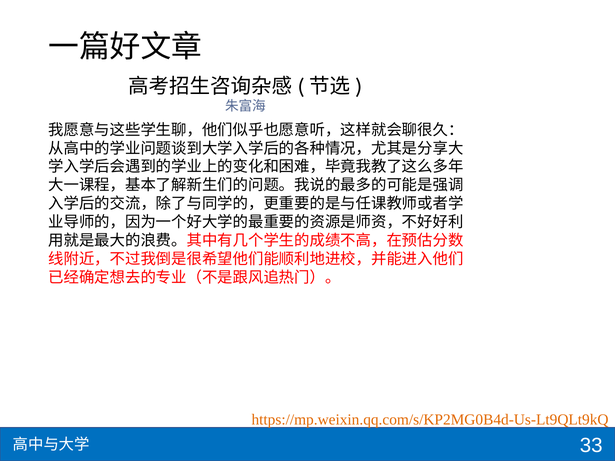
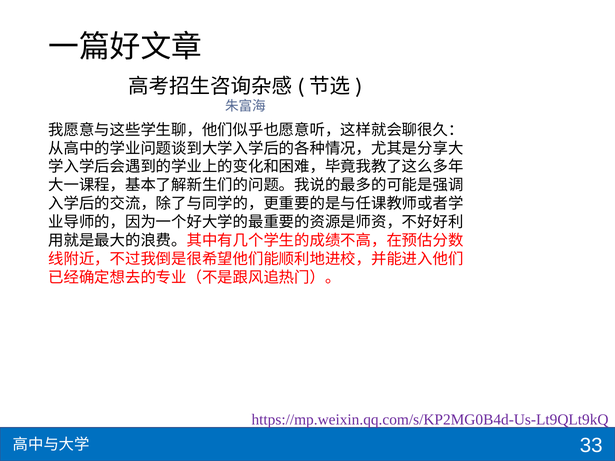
https://mp.weixin.qq.com/s/KP2MG0B4d-Us-Lt9QLt9kQ colour: orange -> purple
